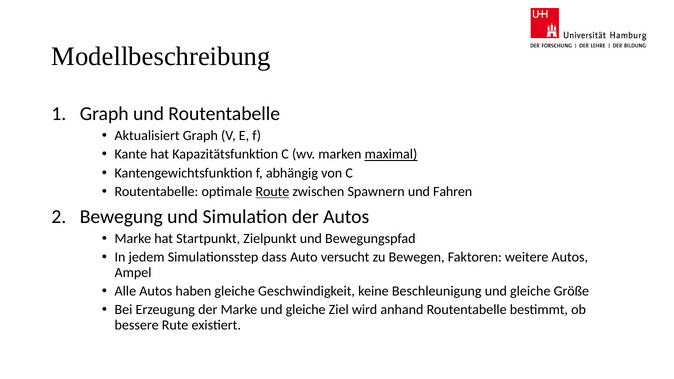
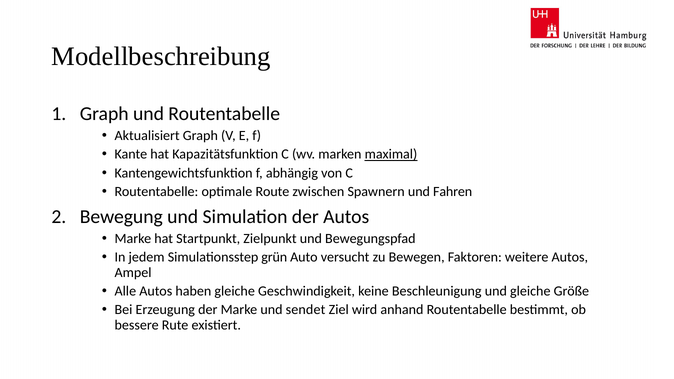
Route underline: present -> none
dass: dass -> grün
Marke und gleiche: gleiche -> sendet
